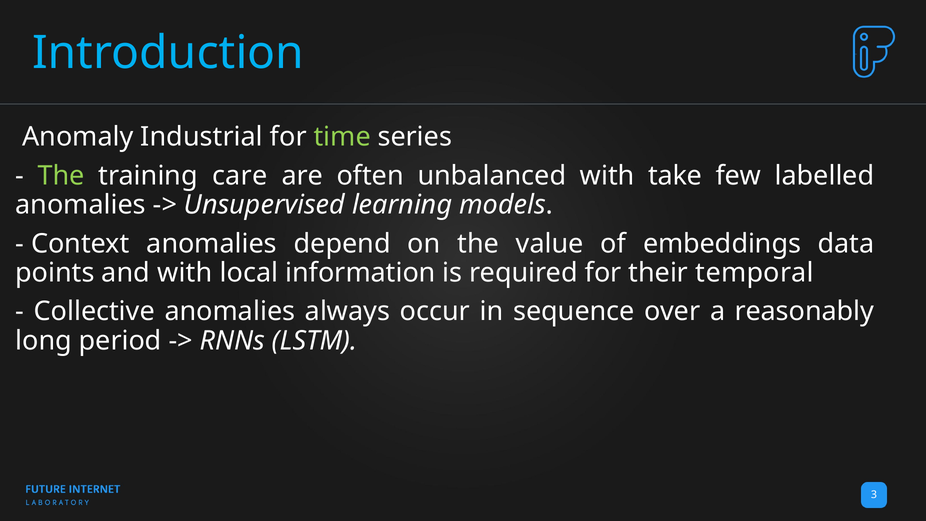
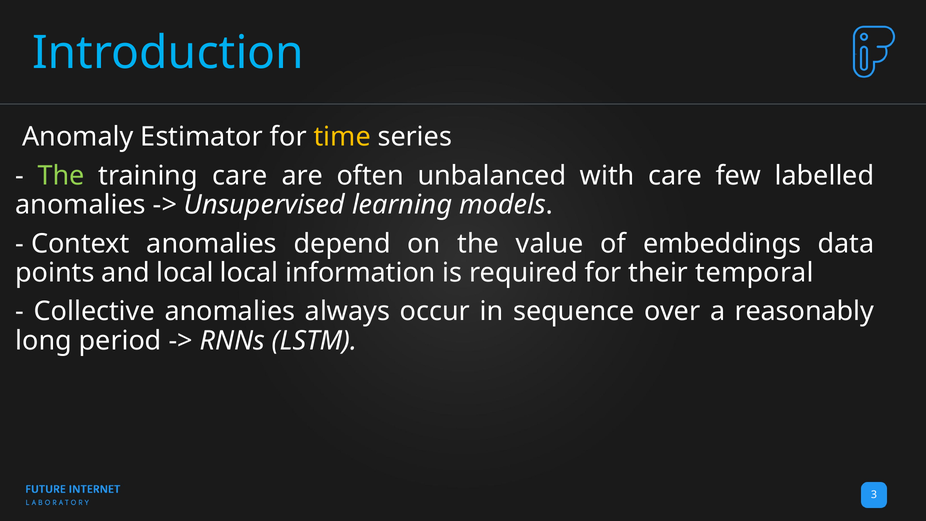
Industrial: Industrial -> Estimator
time colour: light green -> yellow
with take: take -> care
and with: with -> local
